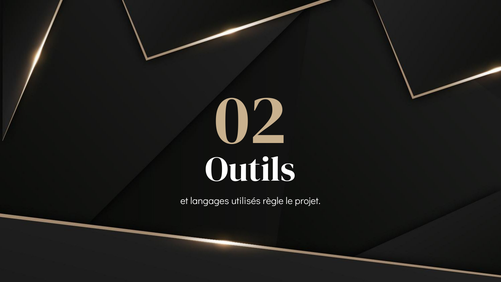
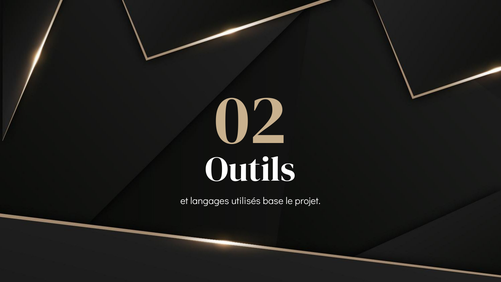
règle: règle -> base
